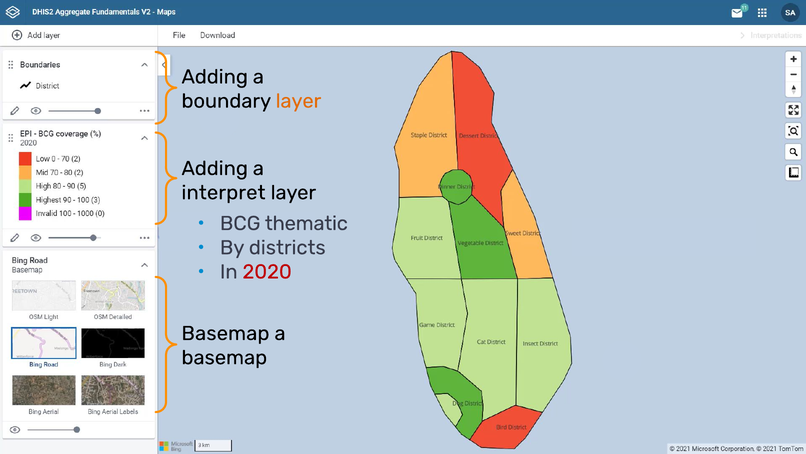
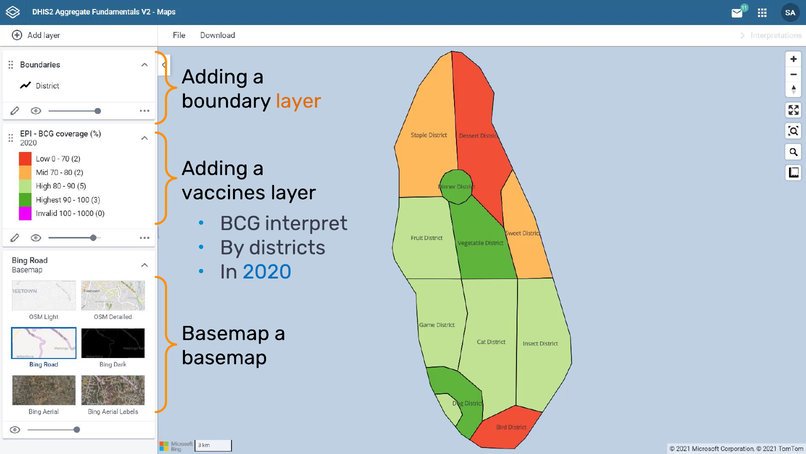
interpret: interpret -> vaccines
thematic: thematic -> interpret
2020 colour: red -> blue
